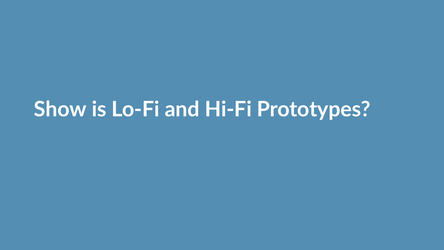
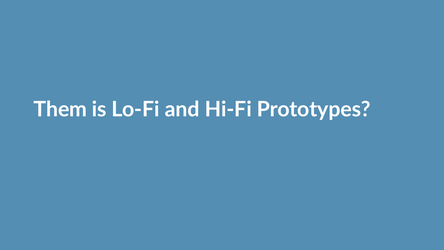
Show: Show -> Them
